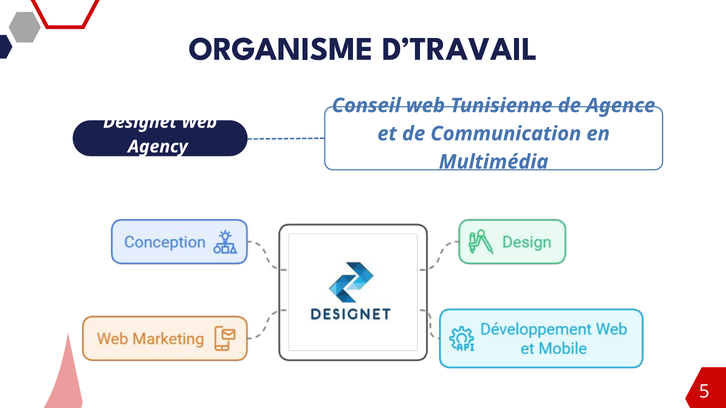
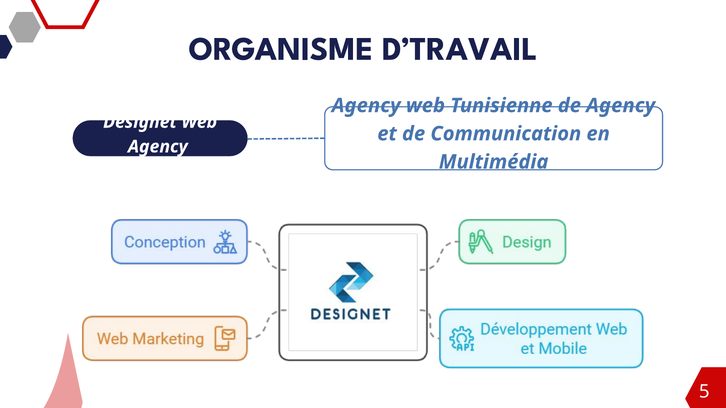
Conseil at (366, 106): Conseil -> Agency
de Agence: Agence -> Agency
